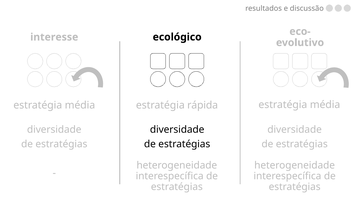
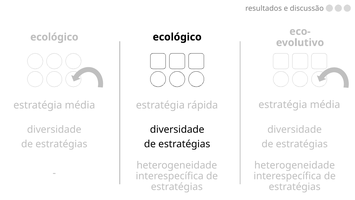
interesse at (54, 37): interesse -> ecológico
